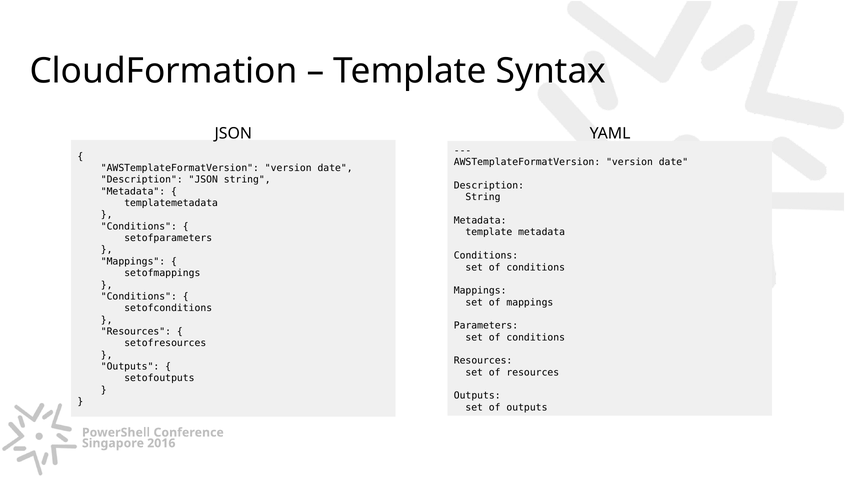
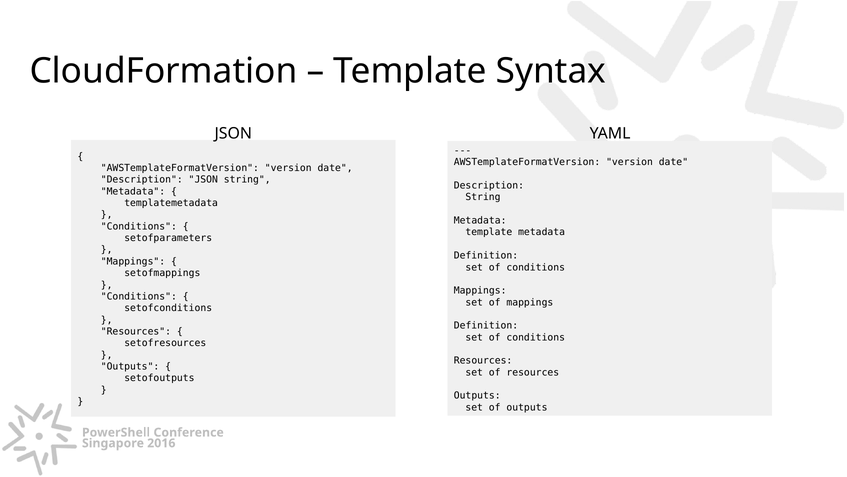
Conditions at (486, 255): Conditions -> Definition
Parameters at (486, 325): Parameters -> Definition
